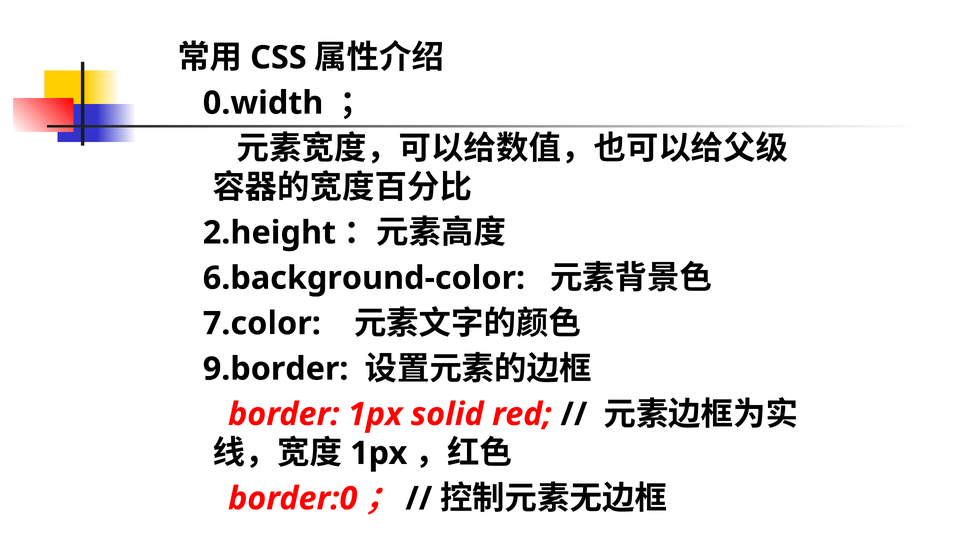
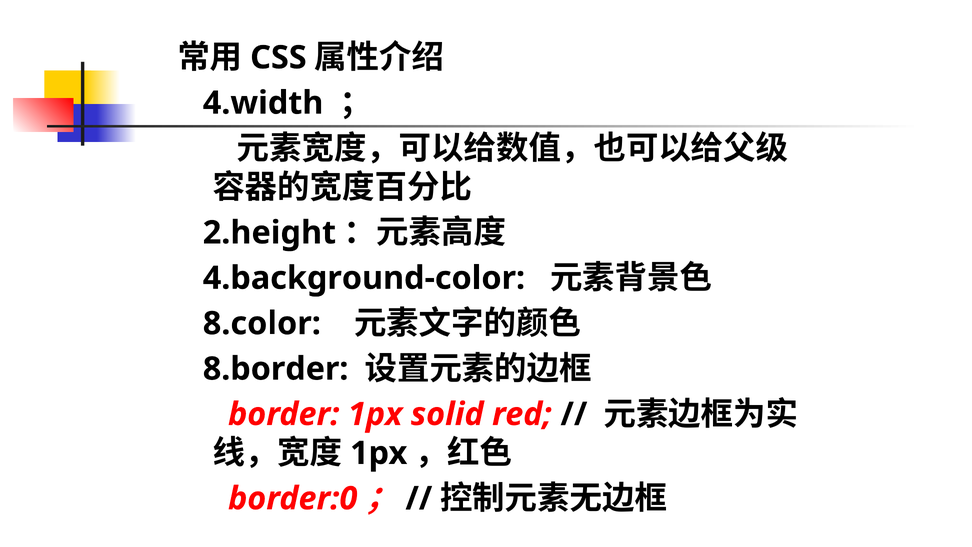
0.width: 0.width -> 4.width
6.background-color: 6.background-color -> 4.background-color
7.color: 7.color -> 8.color
9.border: 9.border -> 8.border
